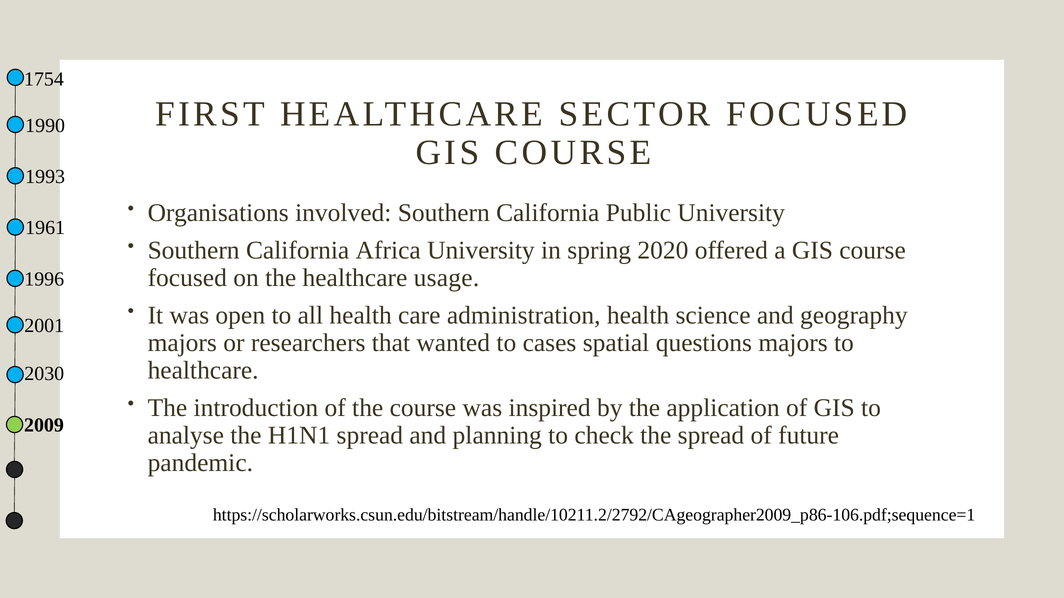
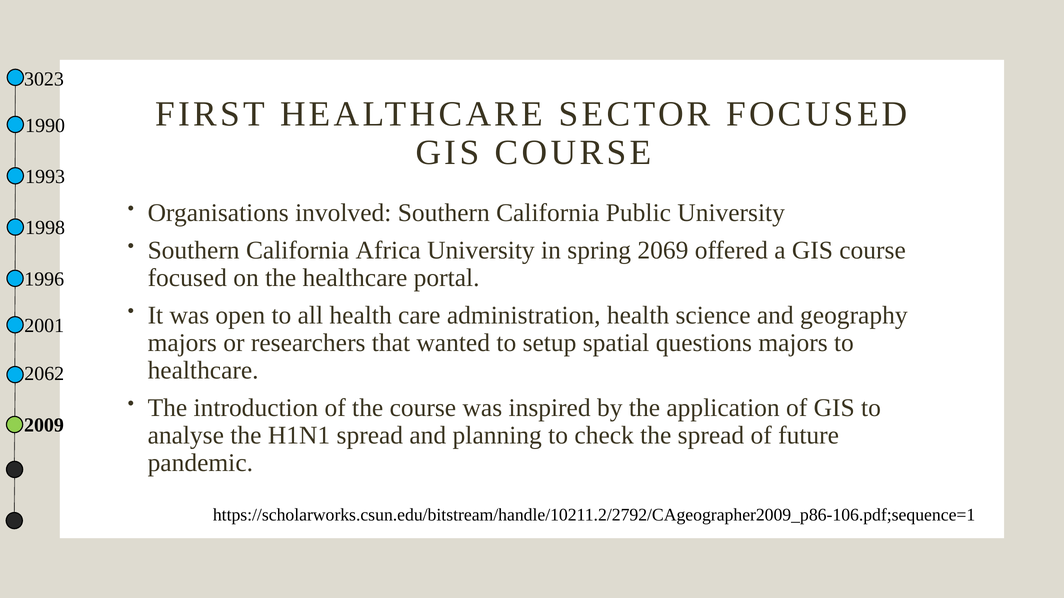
1754: 1754 -> 3023
1961: 1961 -> 1998
2020: 2020 -> 2069
usage: usage -> portal
cases: cases -> setup
2030: 2030 -> 2062
